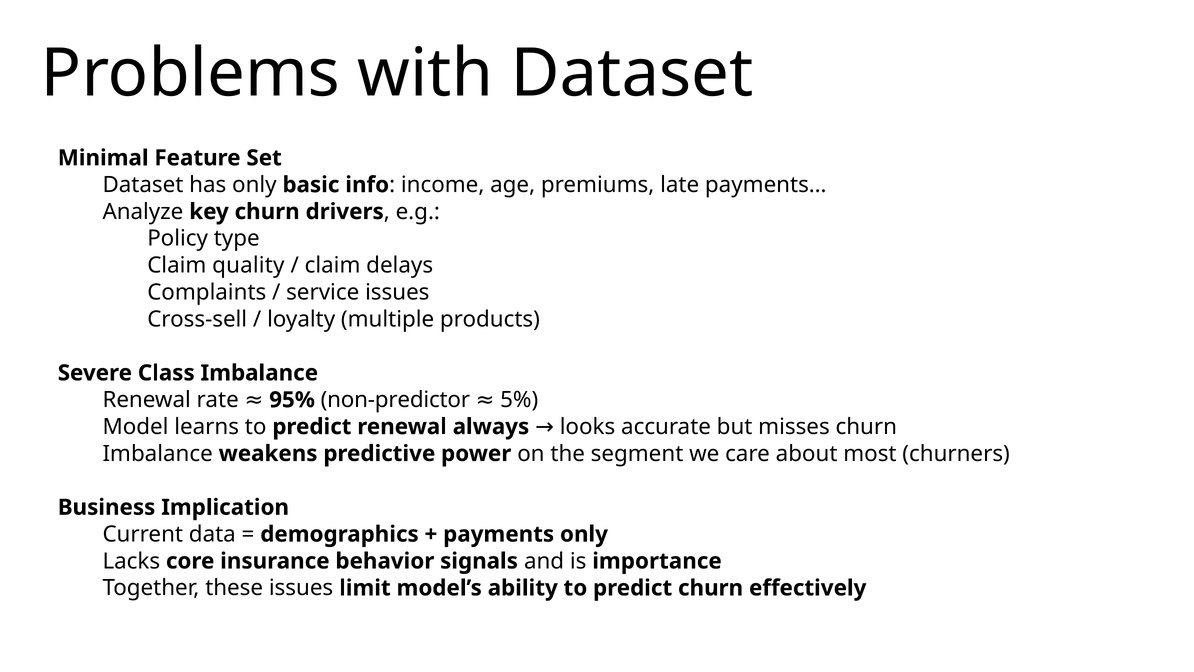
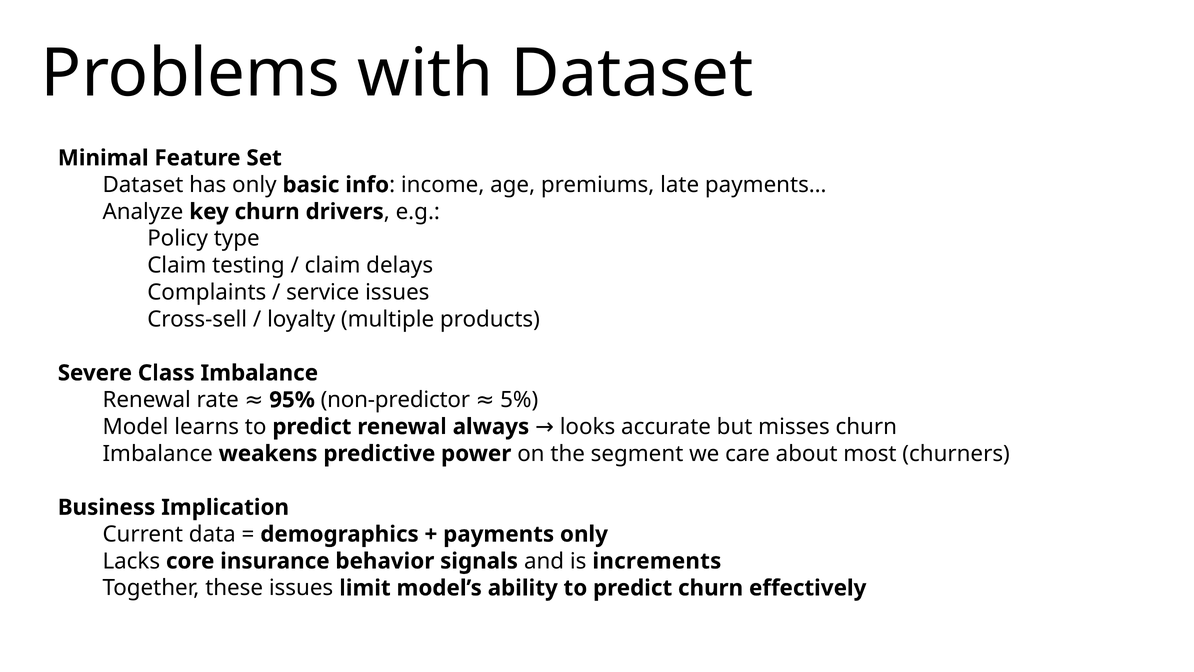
quality: quality -> testing
importance: importance -> increments
